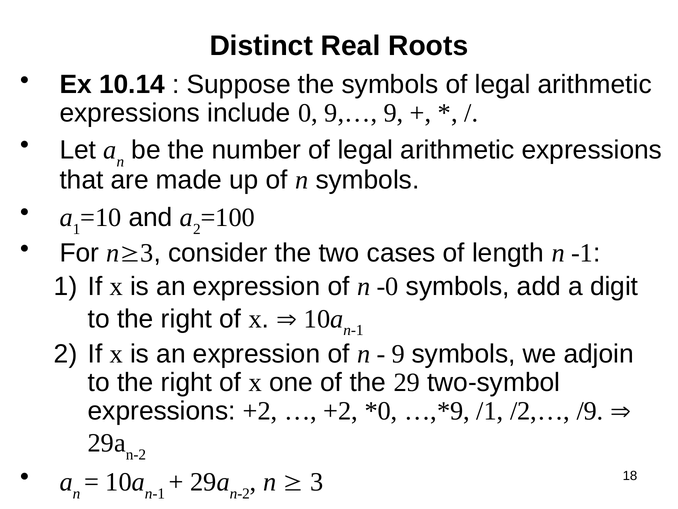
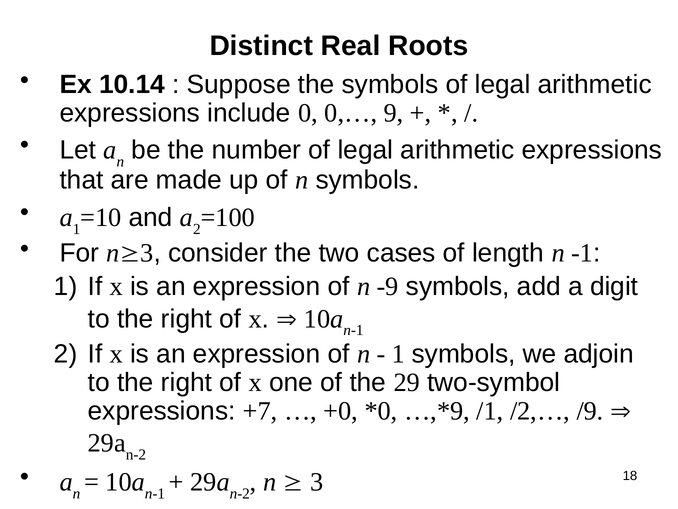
9,…: 9,… -> 0,…
-0: -0 -> -9
9 at (399, 354): 9 -> 1
expressions +2: +2 -> +7
+2 at (341, 411): +2 -> +0
